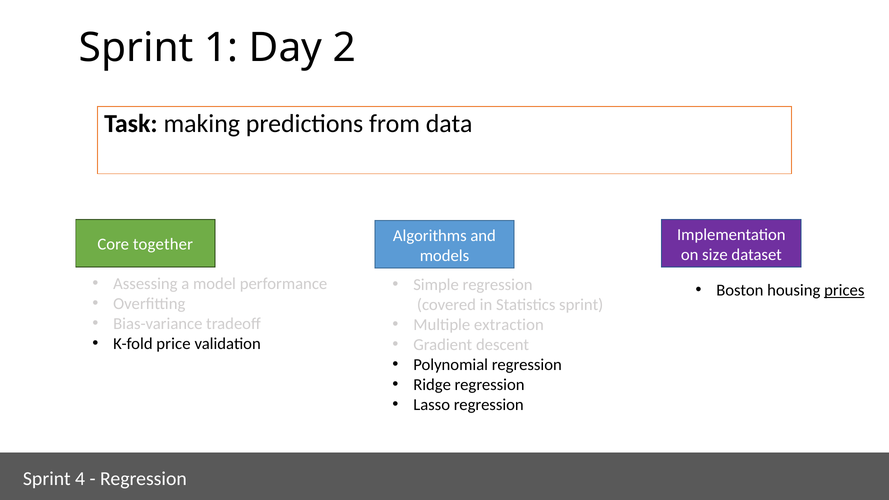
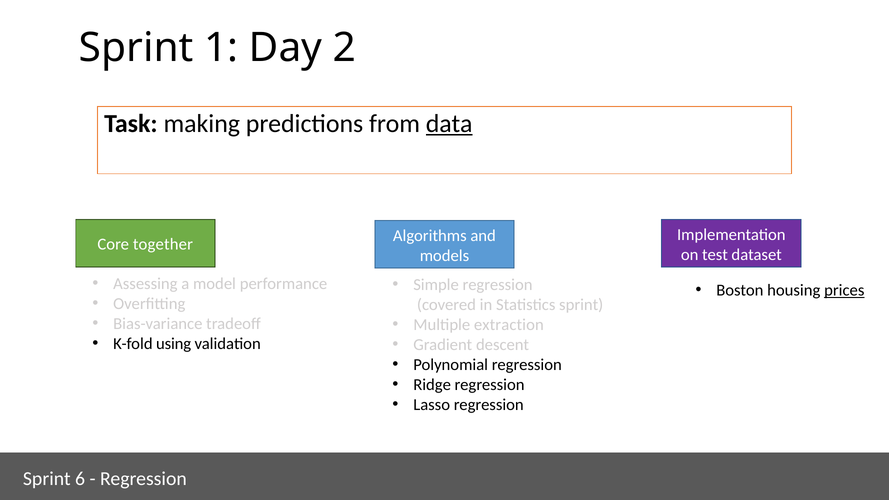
data underline: none -> present
size: size -> test
price: price -> using
4: 4 -> 6
